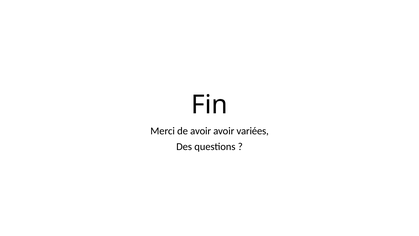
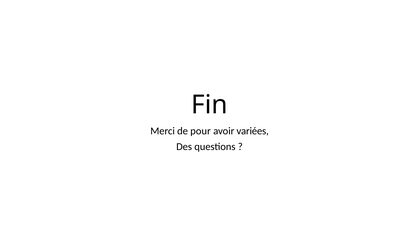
de avoir: avoir -> pour
